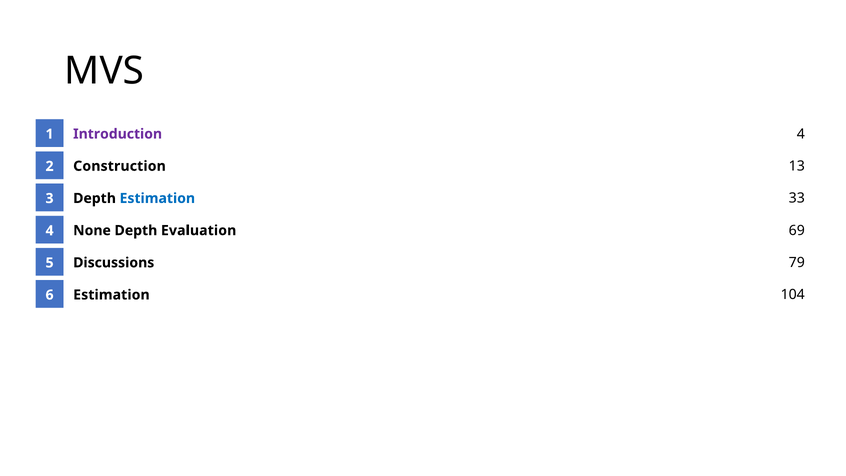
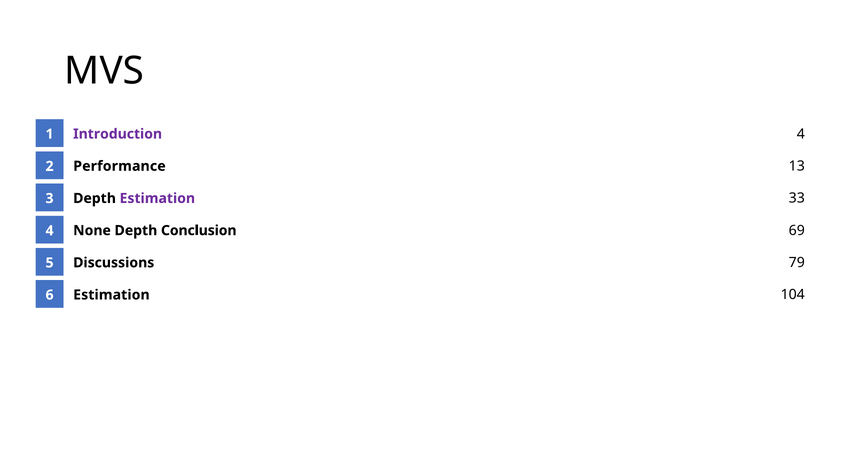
Construction: Construction -> Performance
Estimation at (157, 198) colour: blue -> purple
Evaluation: Evaluation -> Conclusion
